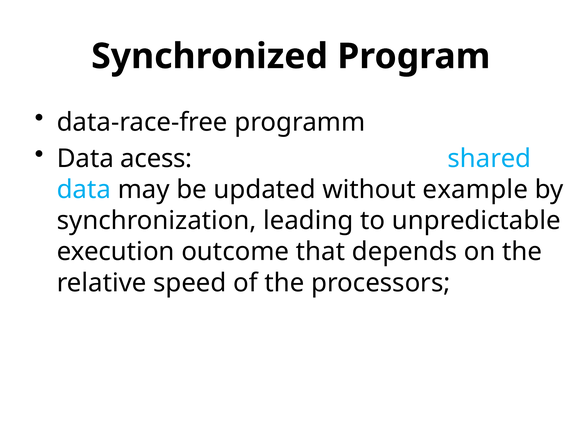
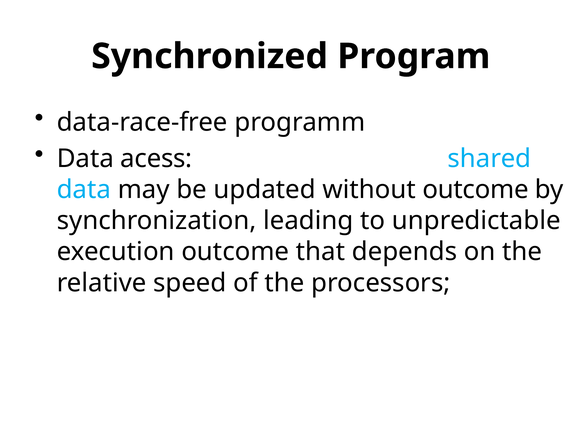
without example: example -> outcome
